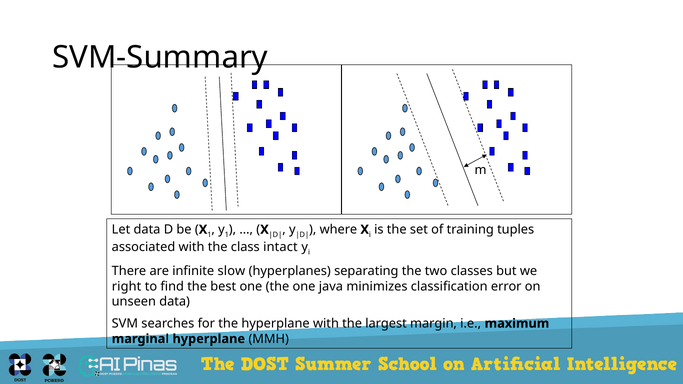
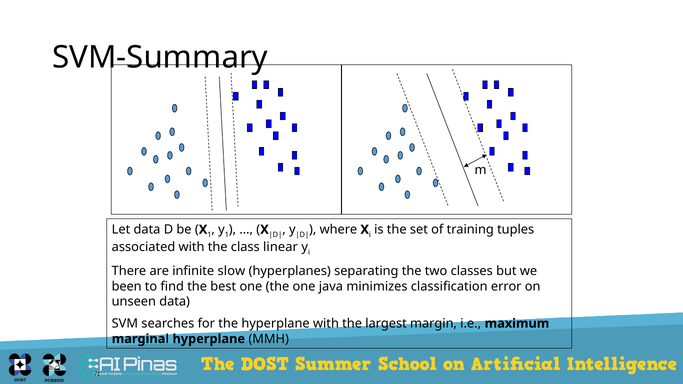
intact: intact -> linear
right: right -> been
